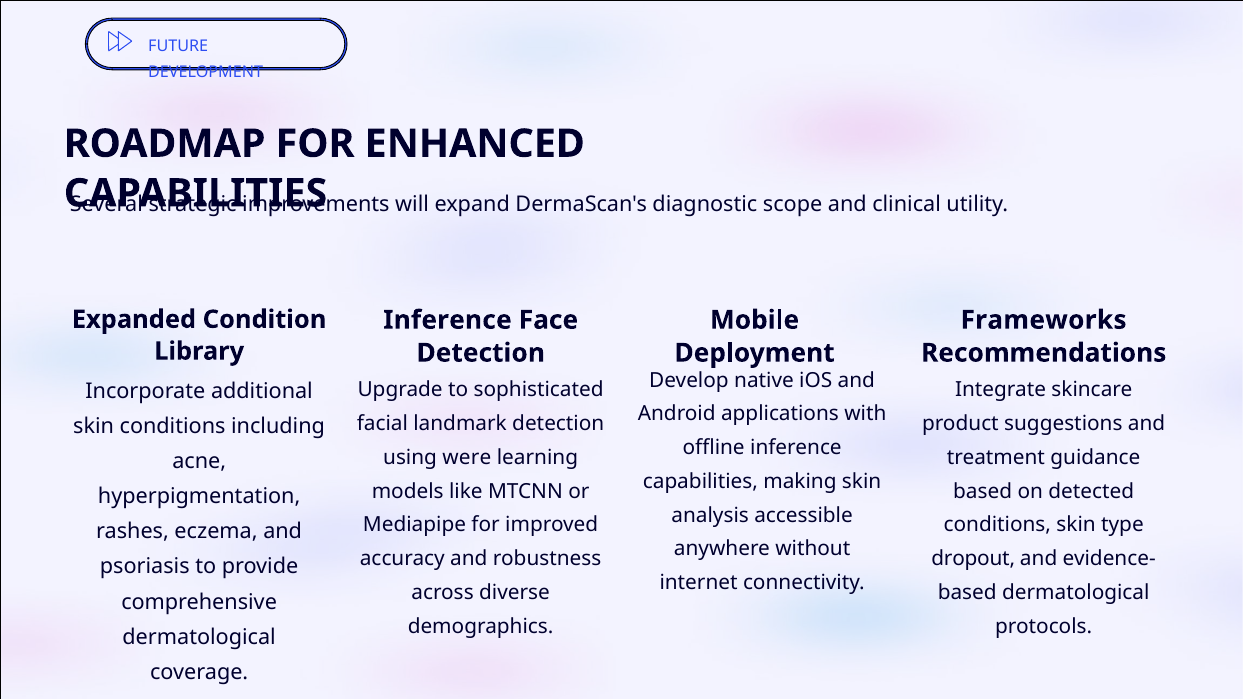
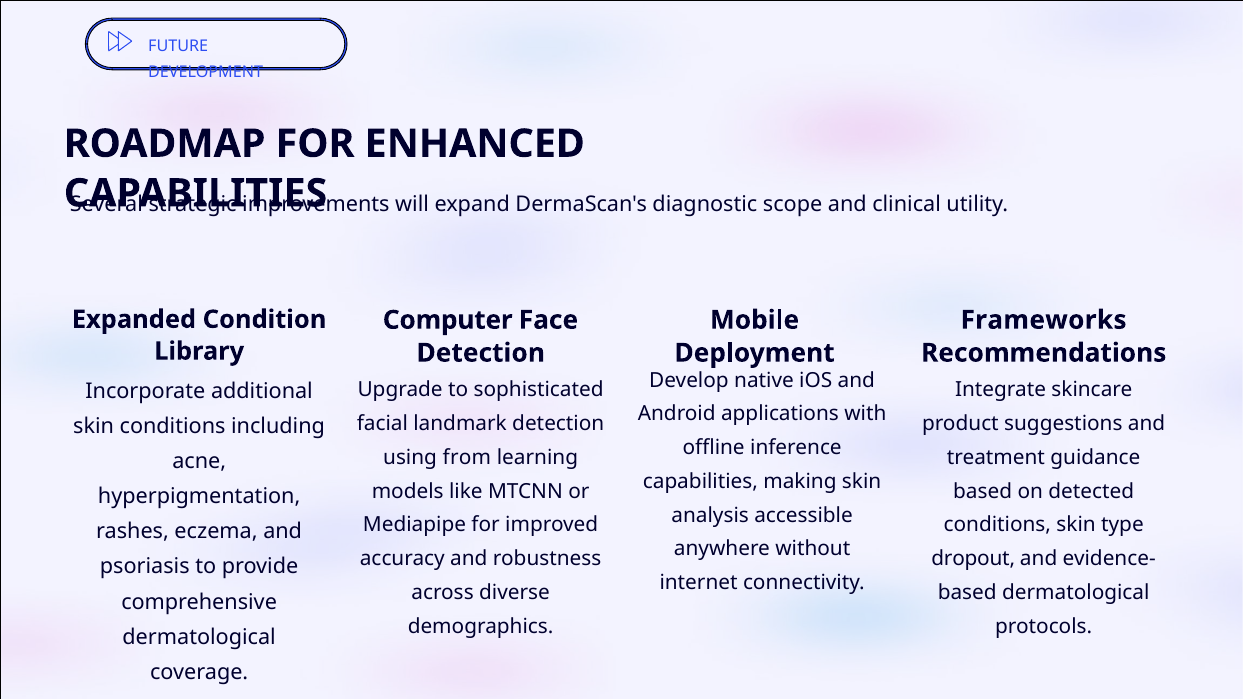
Inference at (447, 320): Inference -> Computer
were: were -> from
